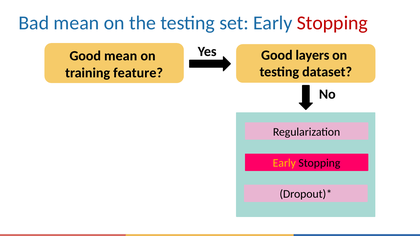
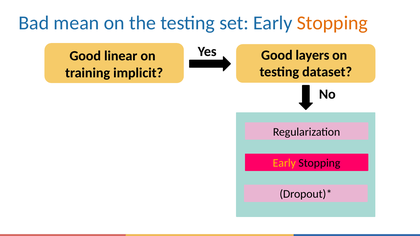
Stopping at (332, 23) colour: red -> orange
Good mean: mean -> linear
feature: feature -> implicit
